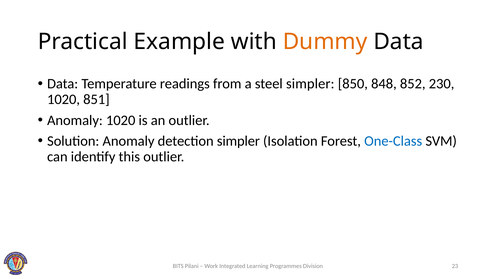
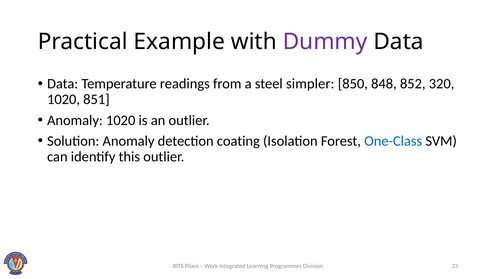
Dummy colour: orange -> purple
230: 230 -> 320
detection simpler: simpler -> coating
